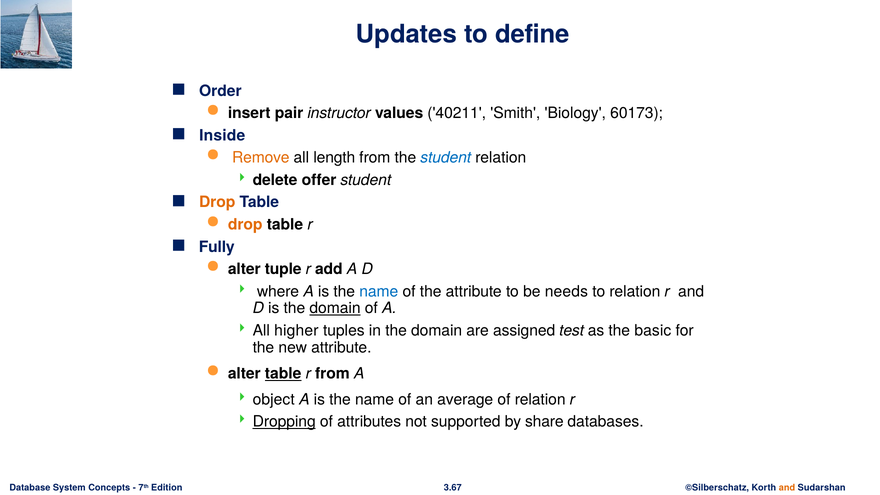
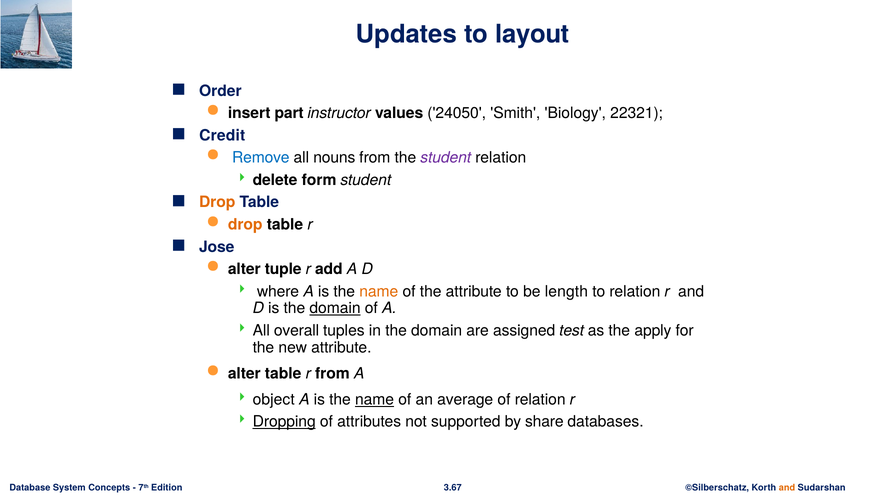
define: define -> layout
pair: pair -> part
40211: 40211 -> 24050
60173: 60173 -> 22321
Inside: Inside -> Credit
Remove colour: orange -> blue
length: length -> nouns
student at (446, 158) colour: blue -> purple
offer: offer -> form
Fully: Fully -> Jose
name at (379, 291) colour: blue -> orange
needs: needs -> length
higher: higher -> overall
basic: basic -> apply
table at (283, 374) underline: present -> none
name at (375, 400) underline: none -> present
